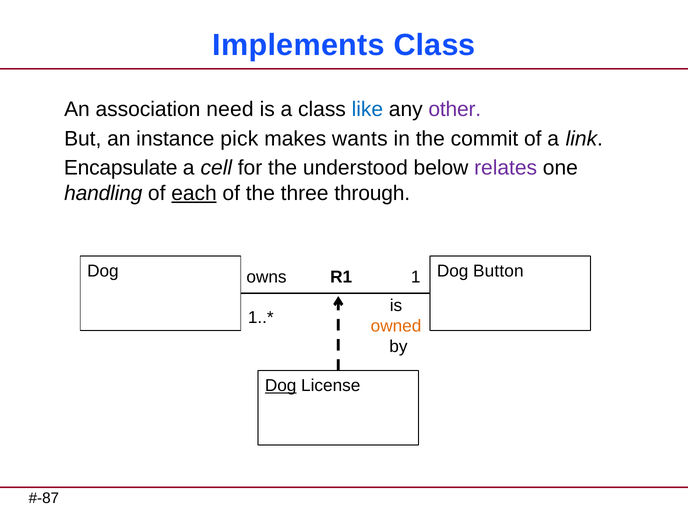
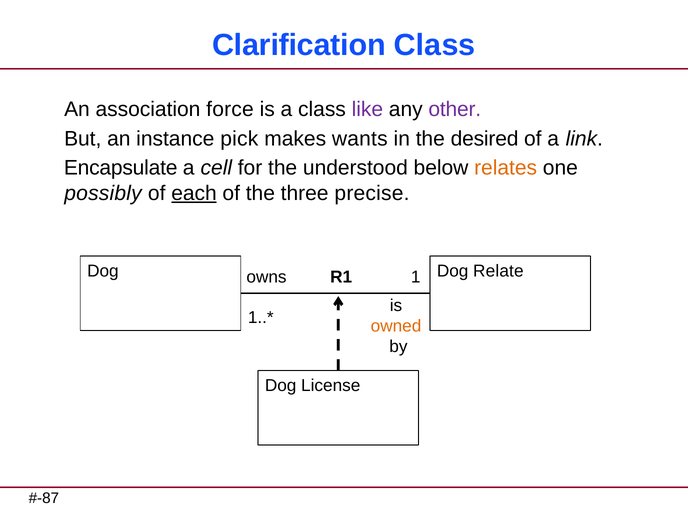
Implements: Implements -> Clarification
need: need -> force
like colour: blue -> purple
commit: commit -> desired
relates colour: purple -> orange
handling: handling -> possibly
through: through -> precise
Button: Button -> Relate
Dog at (281, 386) underline: present -> none
